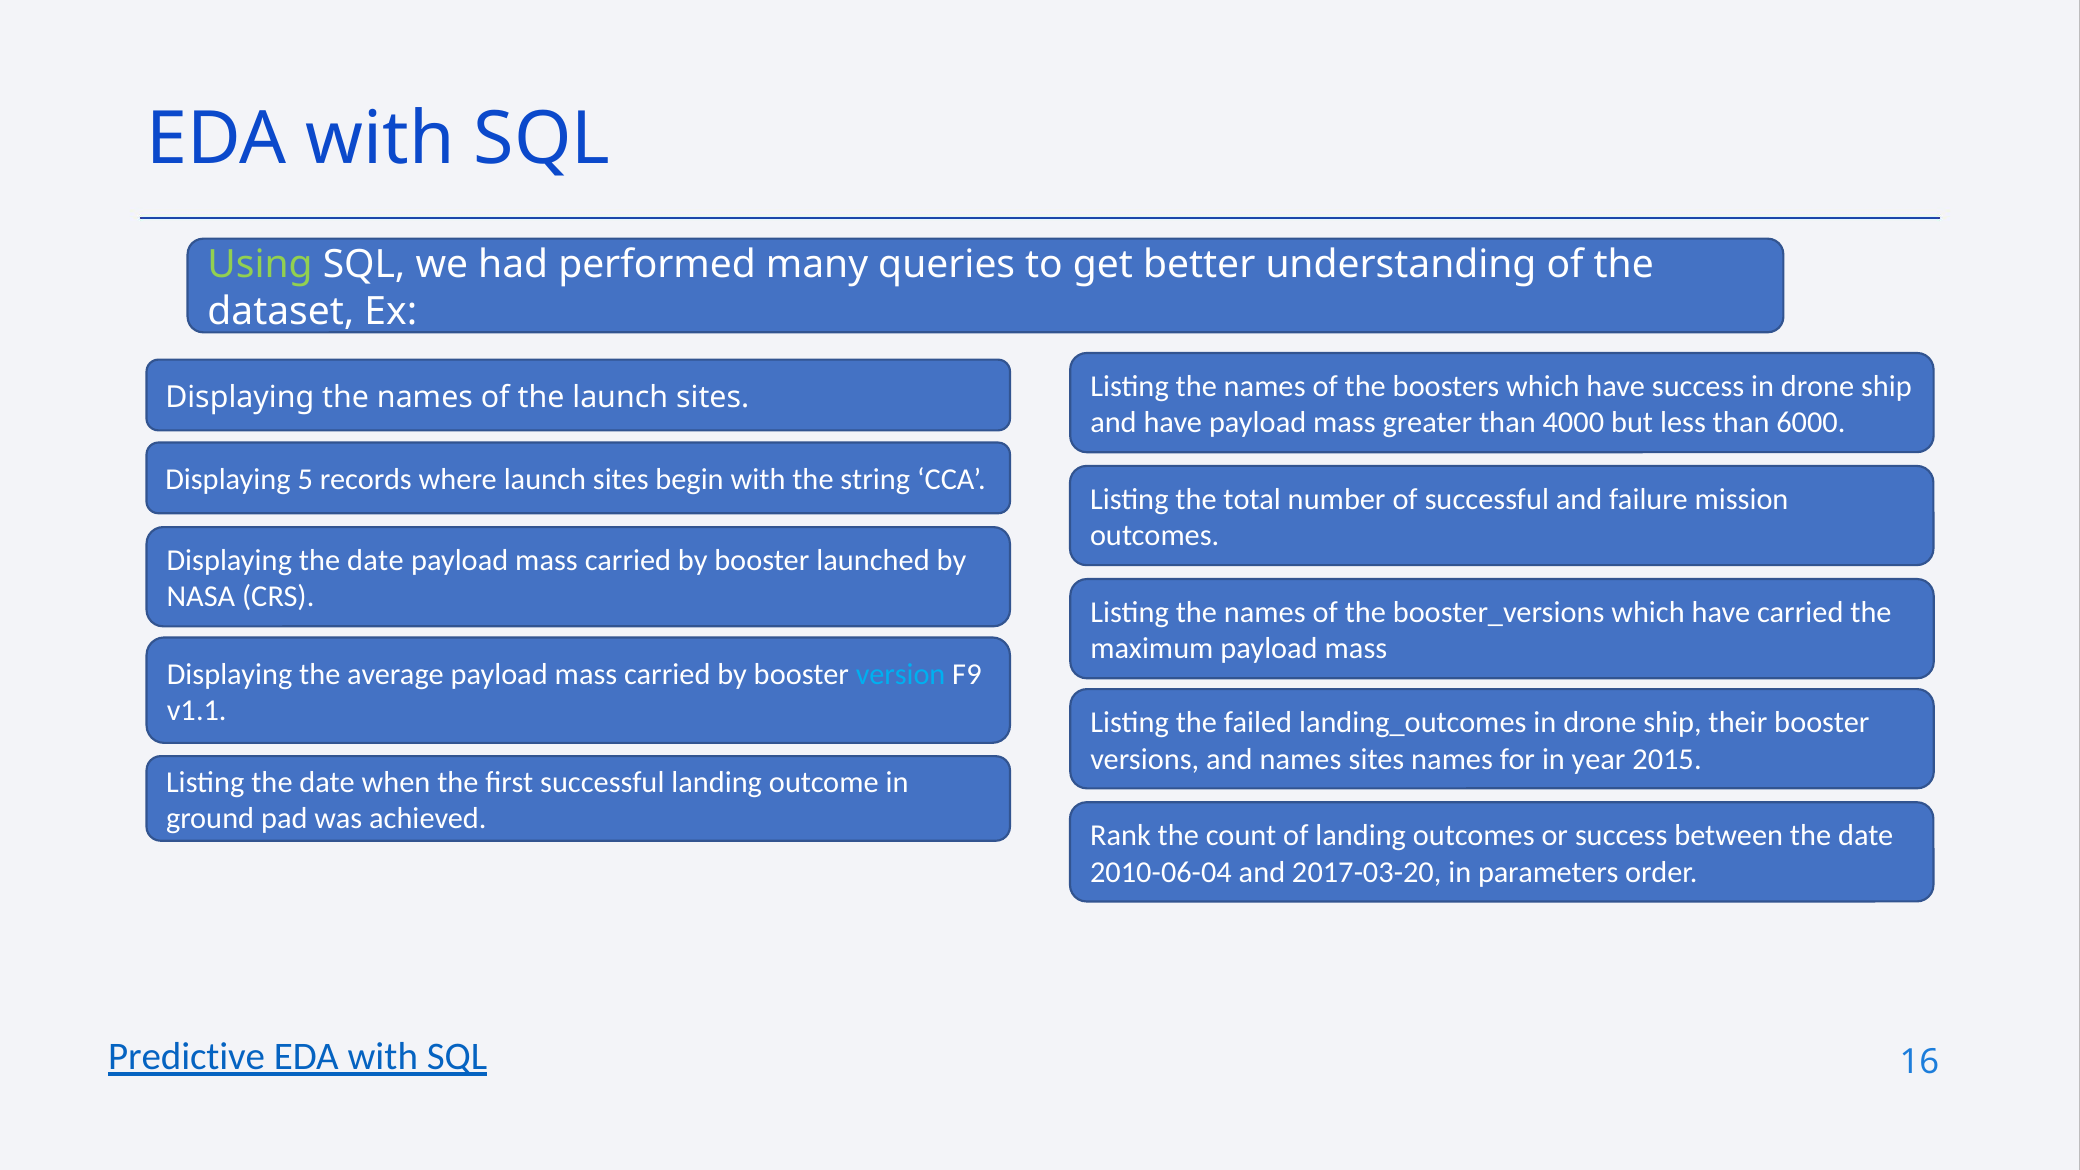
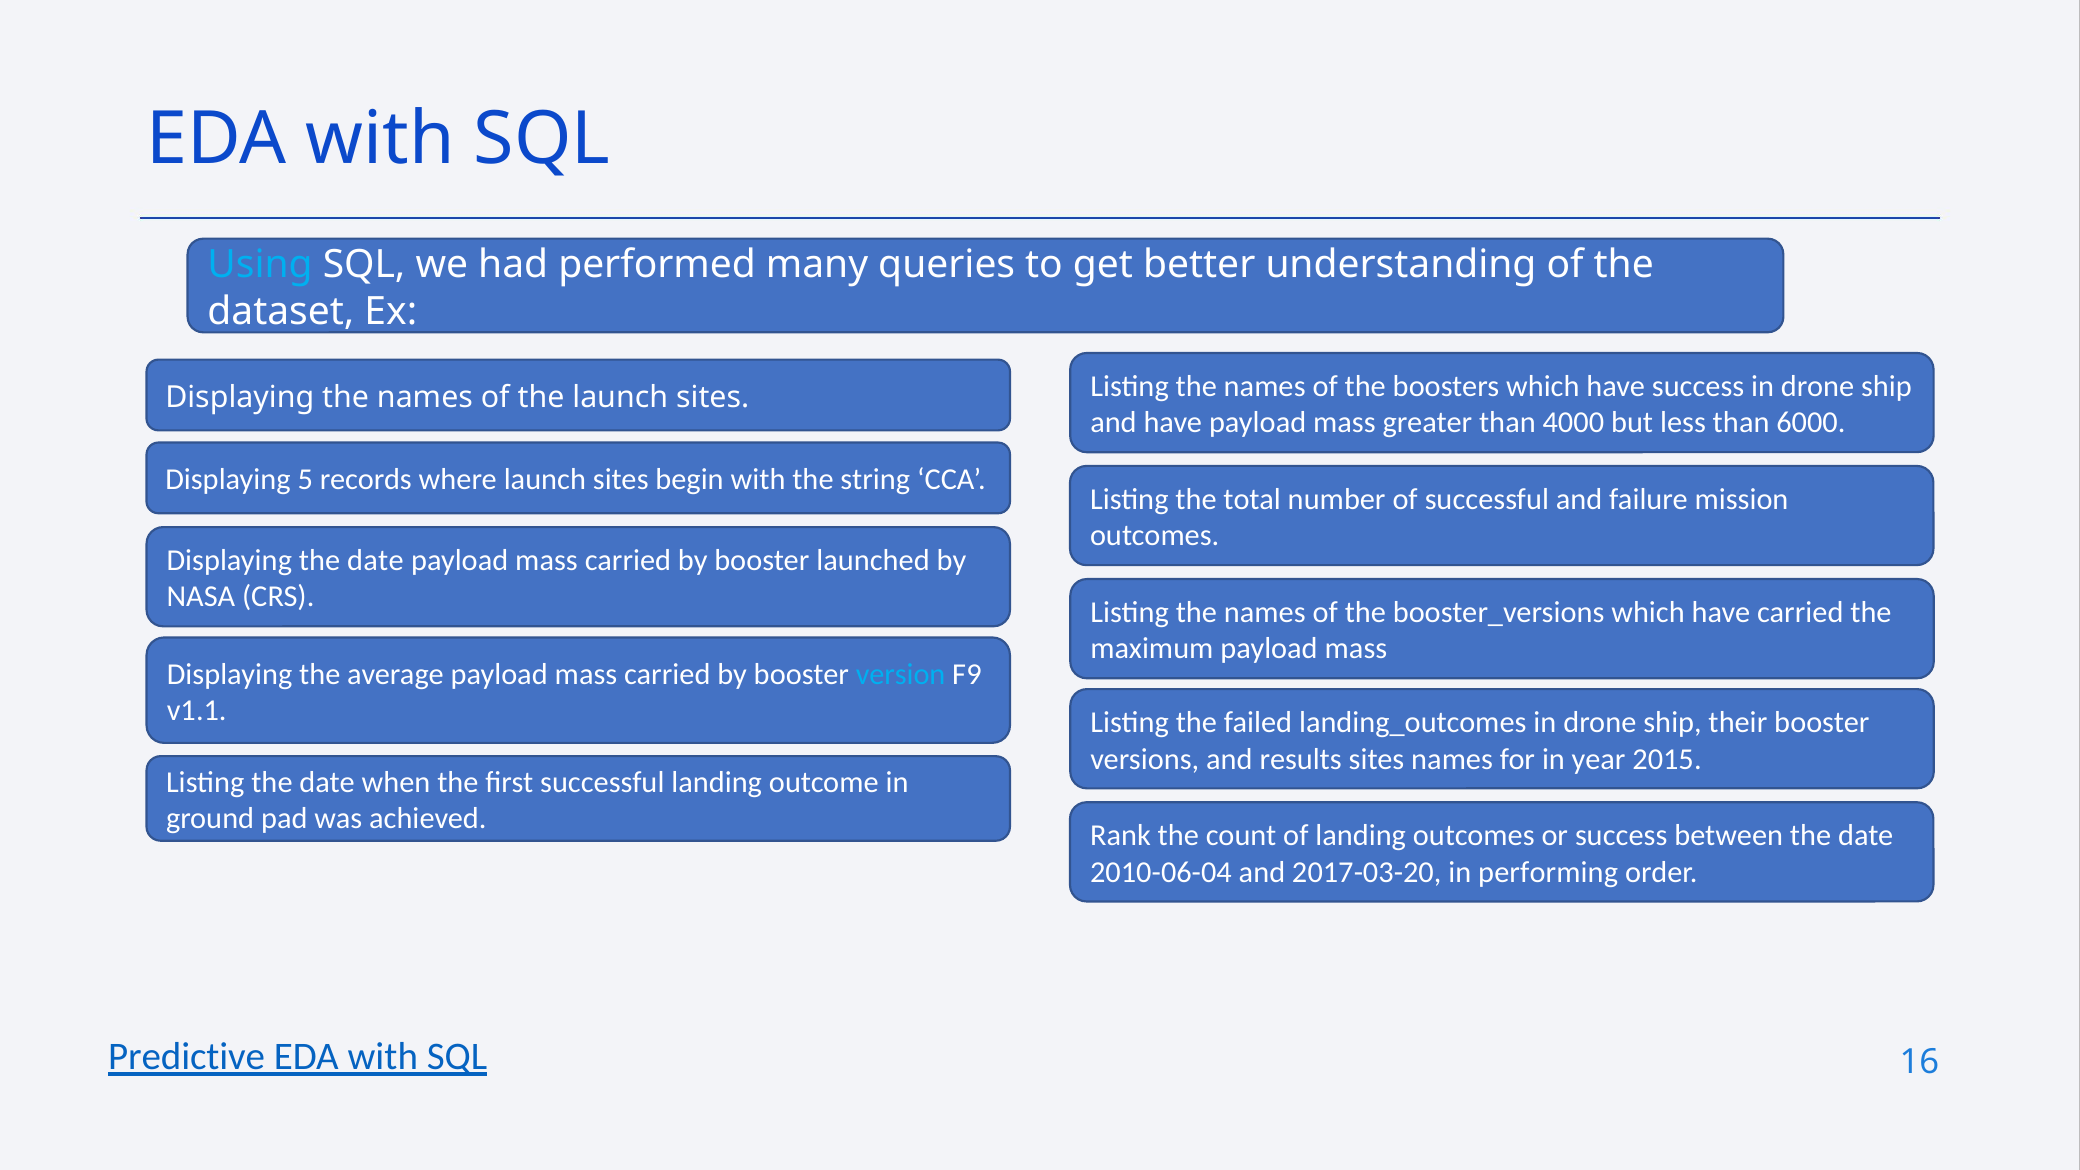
Using colour: light green -> light blue
and names: names -> results
parameters: parameters -> performing
